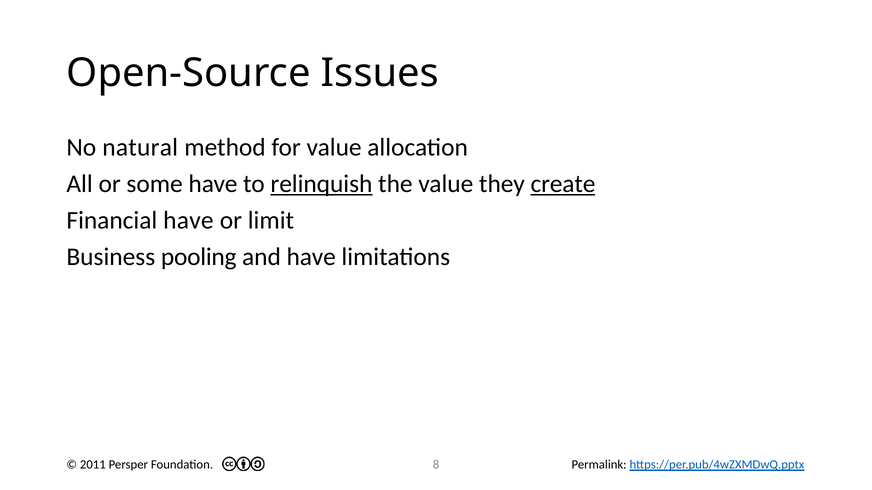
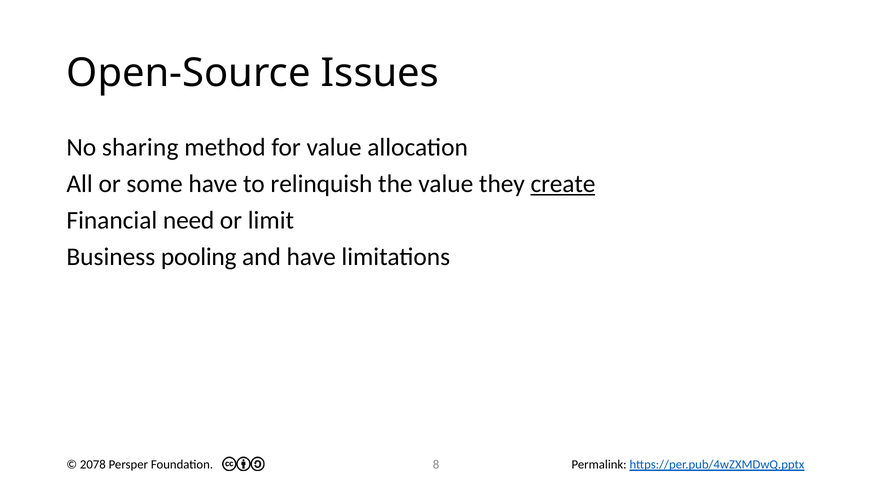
natural: natural -> sharing
relinquish underline: present -> none
Financial have: have -> need
2011: 2011 -> 2078
